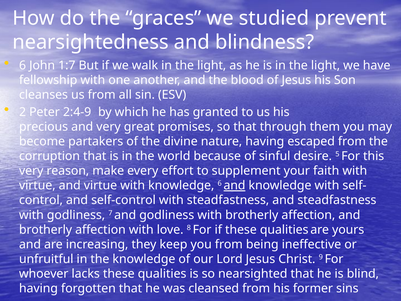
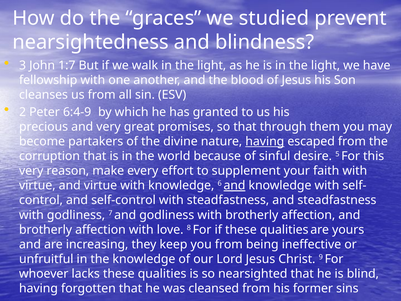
6 at (23, 65): 6 -> 3
2:4-9: 2:4-9 -> 6:4-9
having at (265, 141) underline: none -> present
